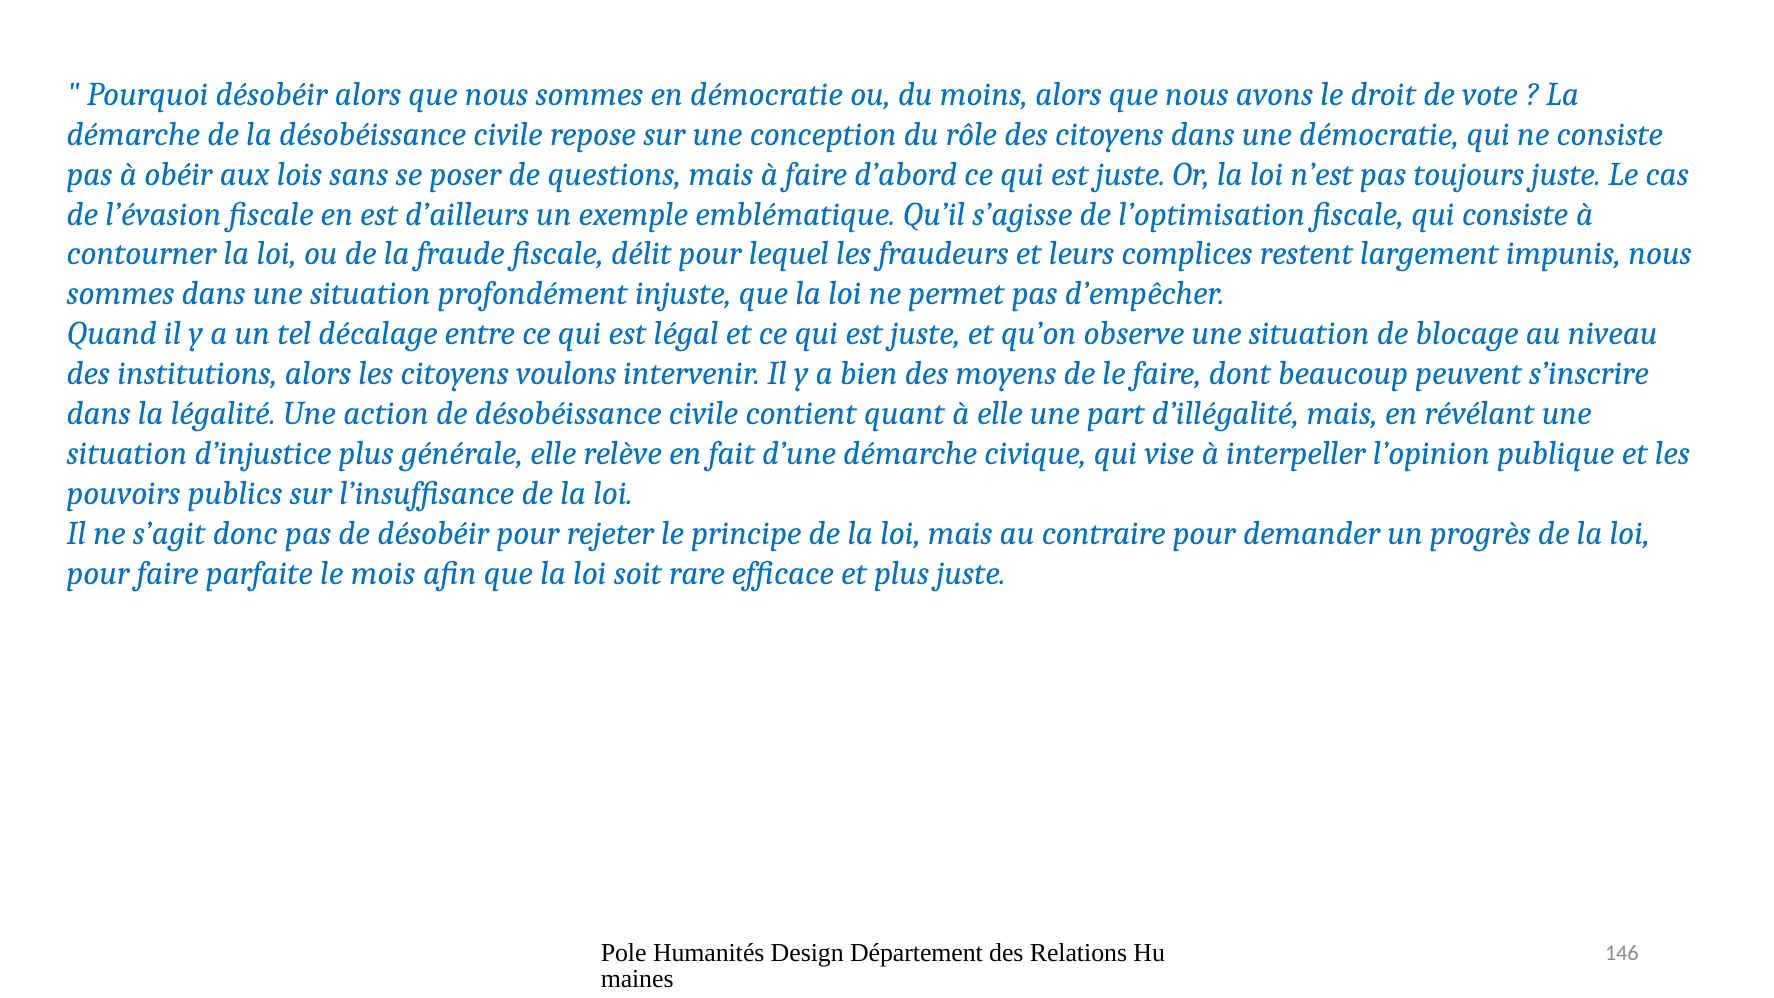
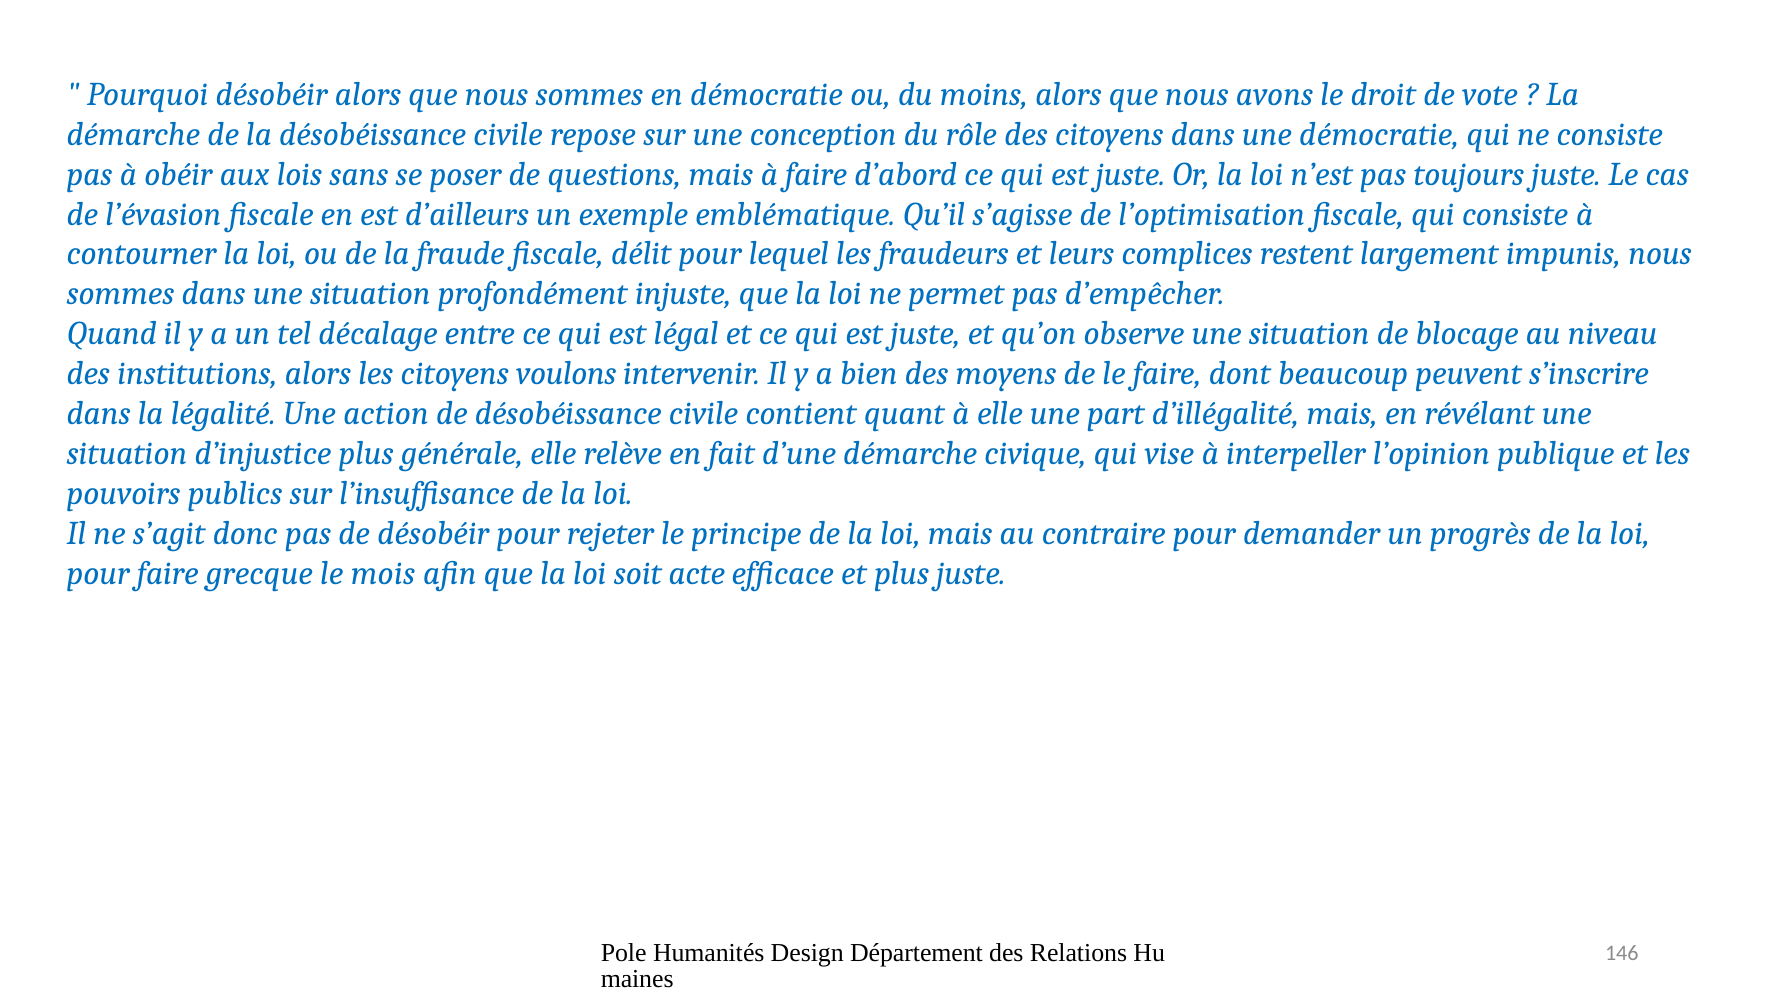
parfaite: parfaite -> grecque
rare: rare -> acte
